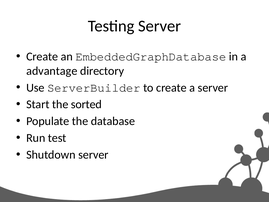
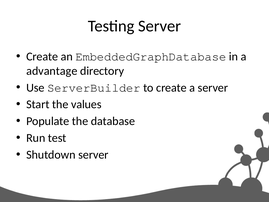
sorted: sorted -> values
